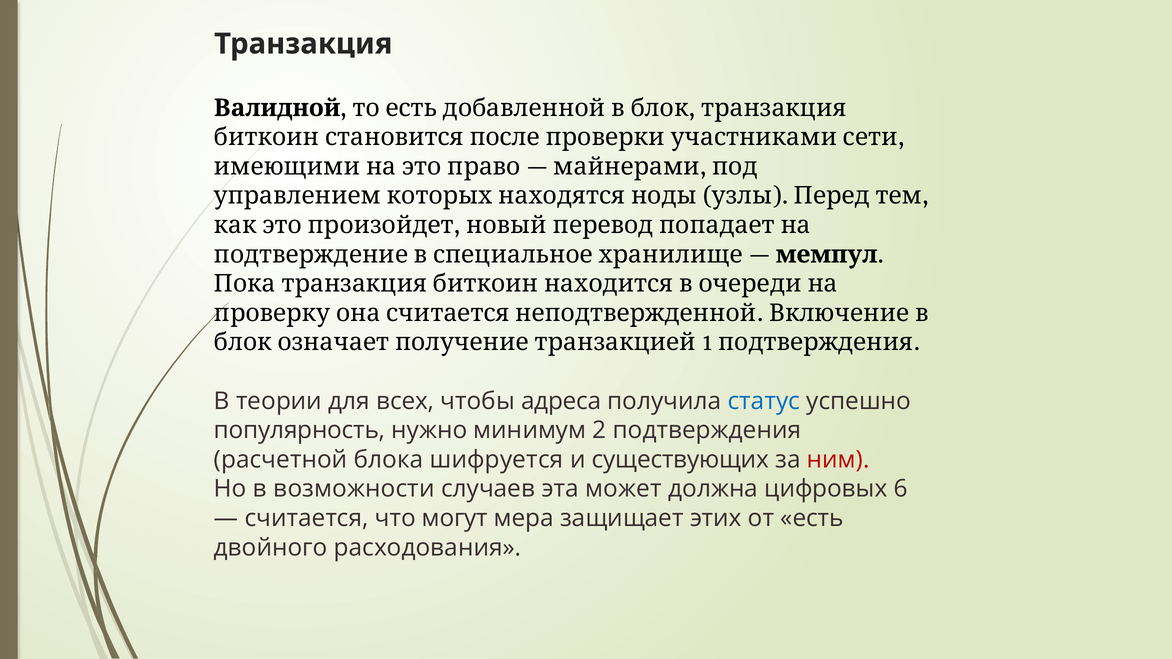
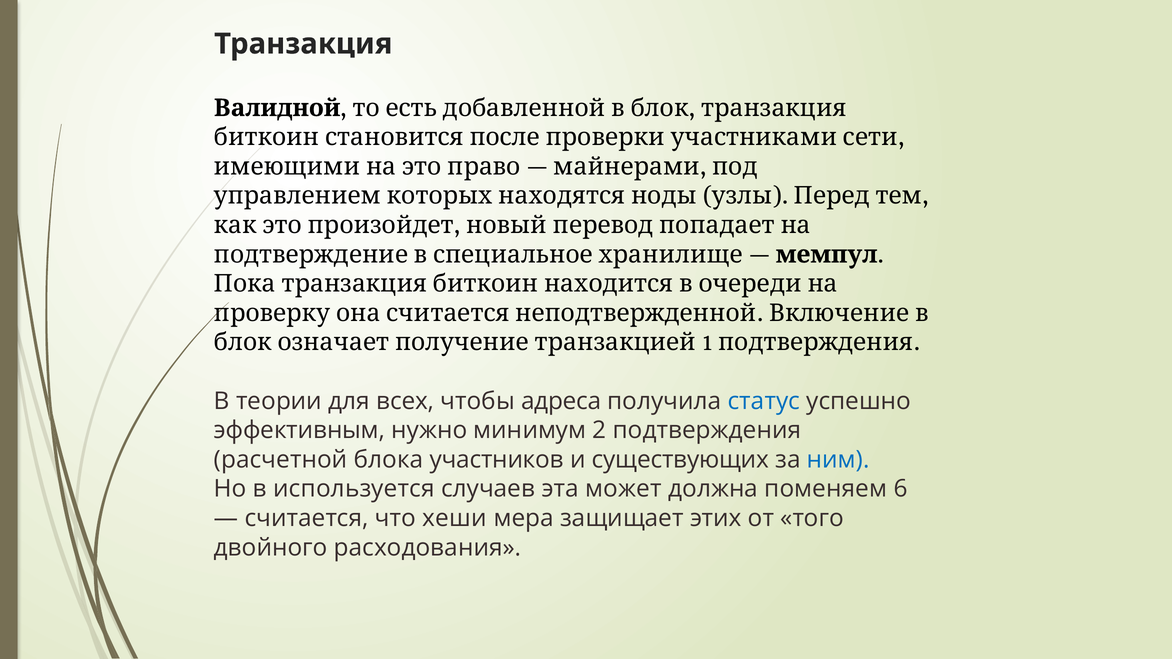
популярность: популярность -> эффективным
шифруется: шифруется -> участников
ним colour: red -> blue
возможности: возможности -> используется
цифровых: цифровых -> поменяем
могут: могут -> хеши
есть: есть -> того
